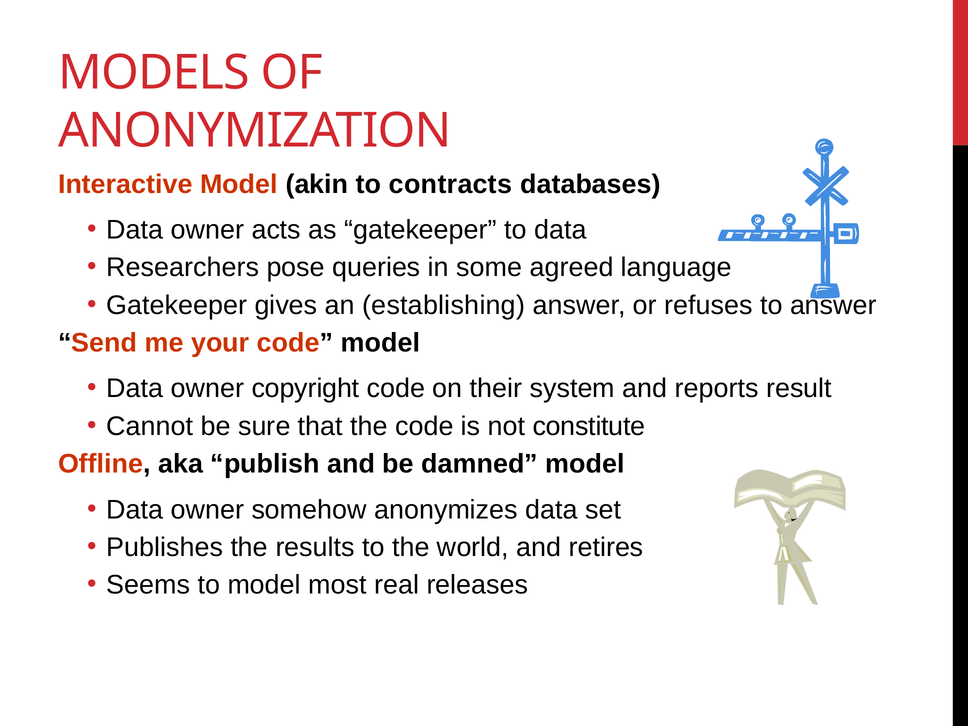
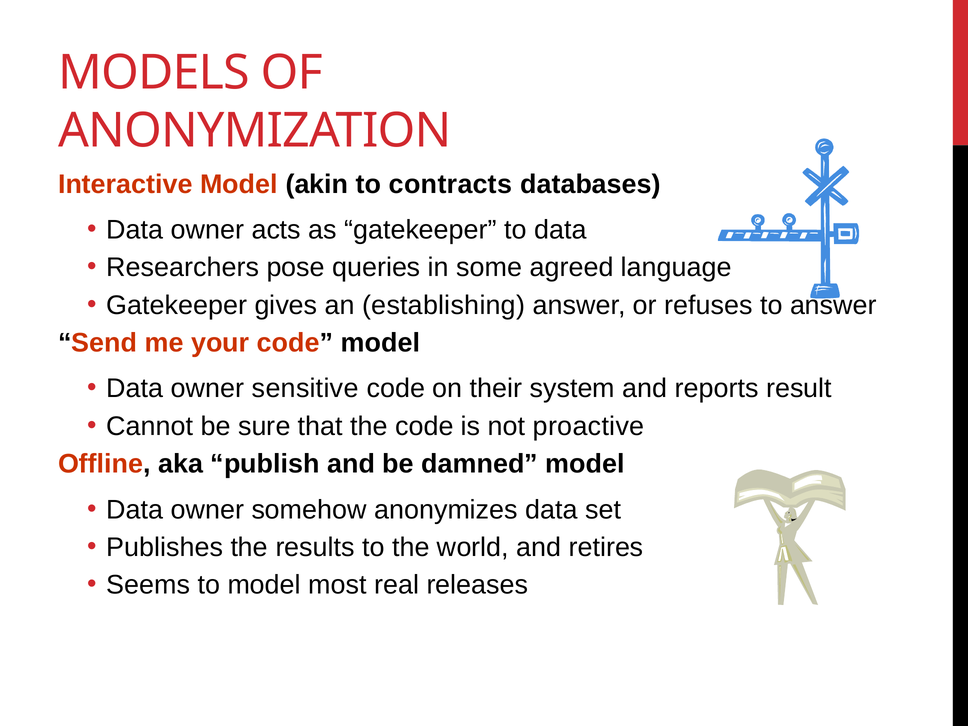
copyright: copyright -> sensitive
constitute: constitute -> proactive
